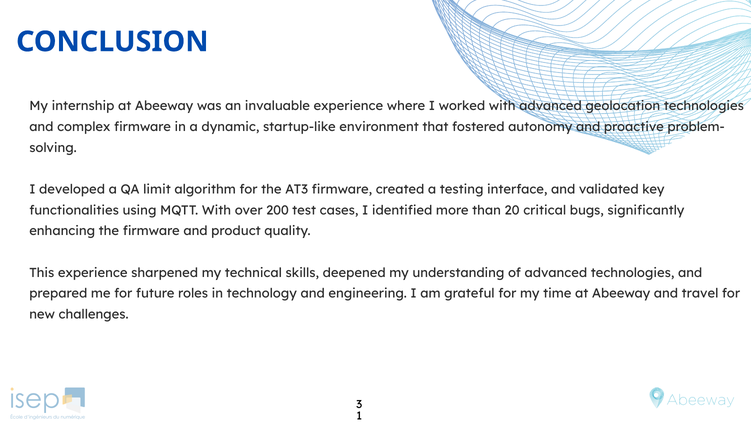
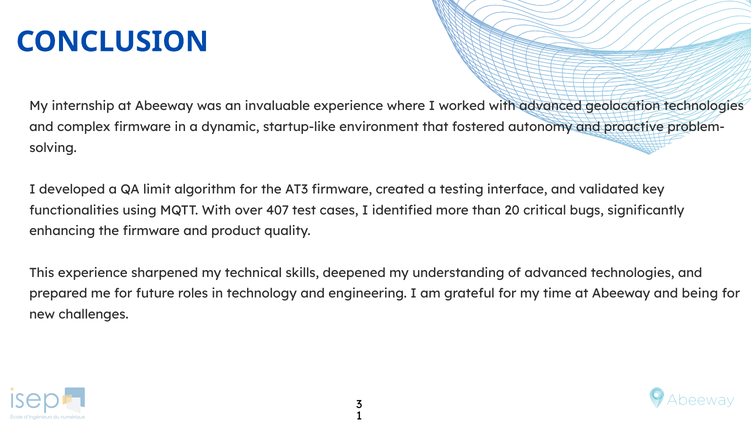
200: 200 -> 407
travel: travel -> being
